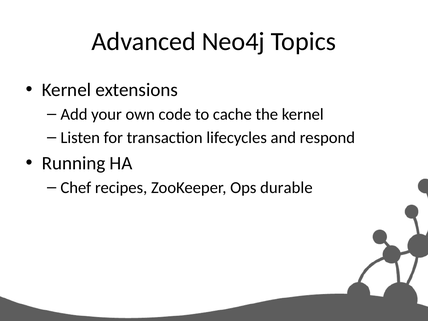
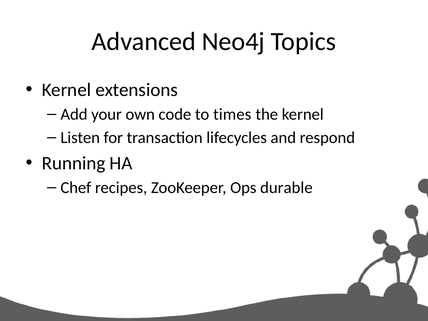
cache: cache -> times
